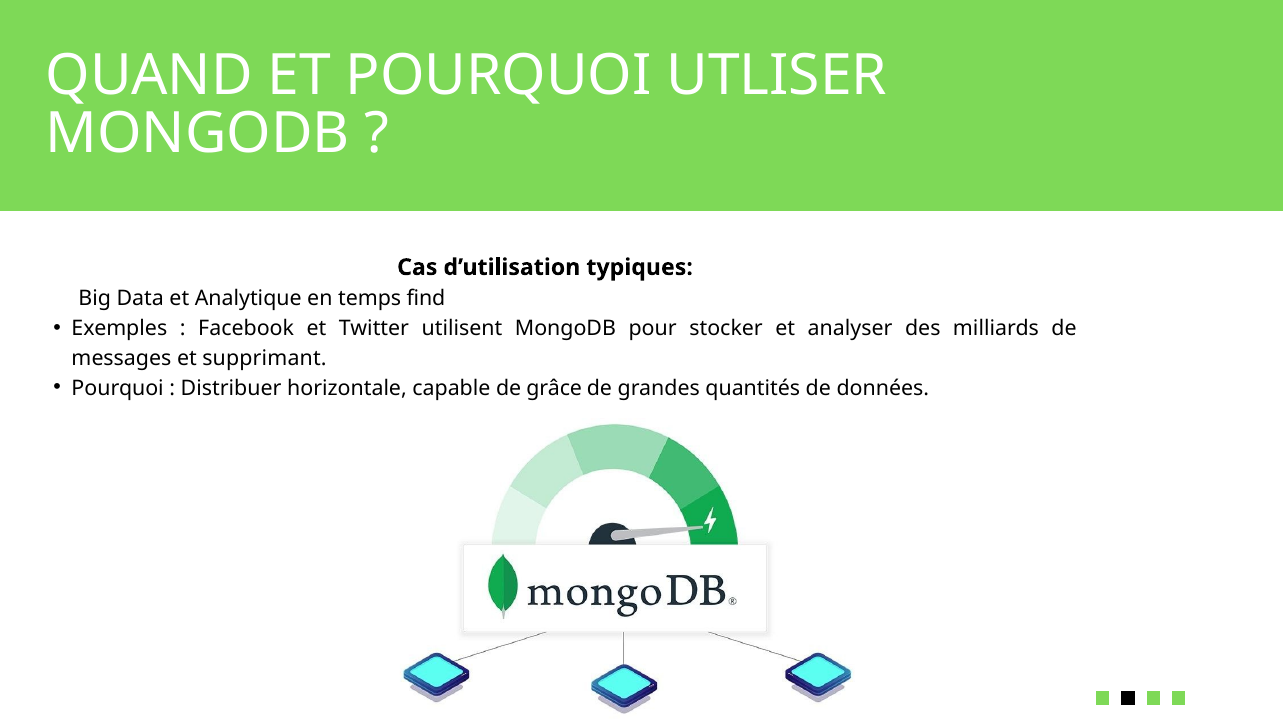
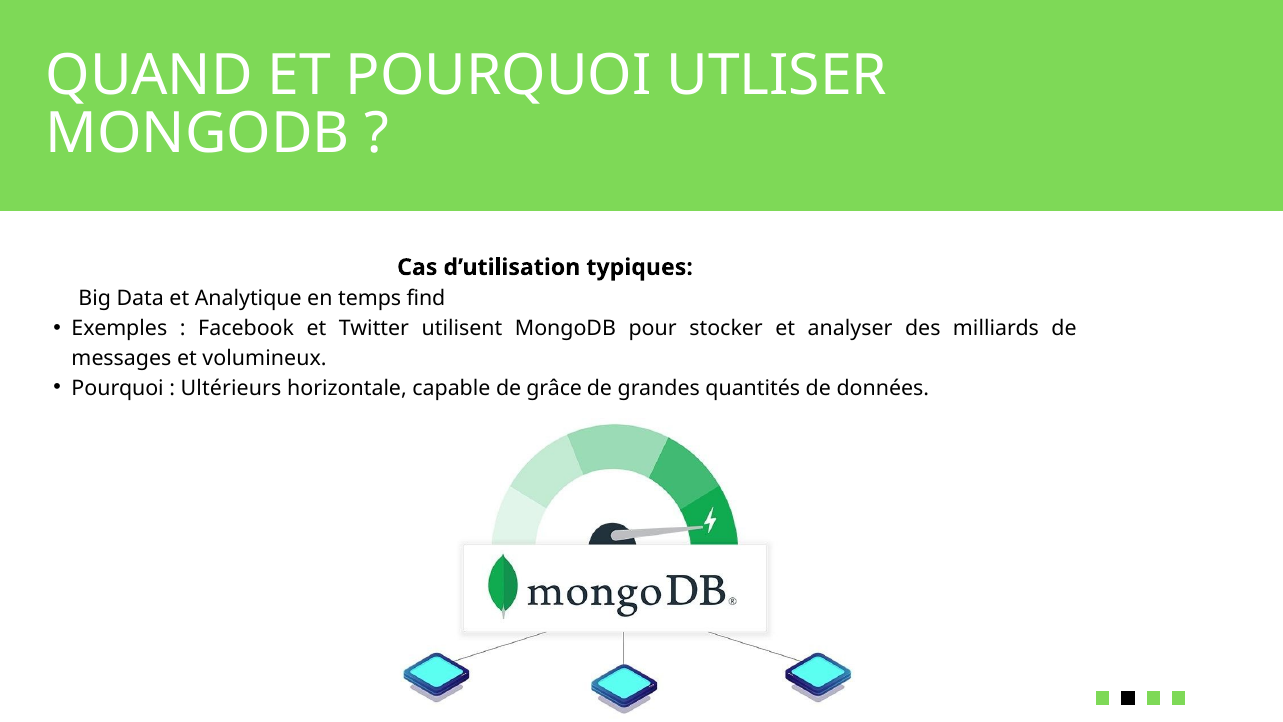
supprimant: supprimant -> volumineux
Distribuer: Distribuer -> Ultérieurs
